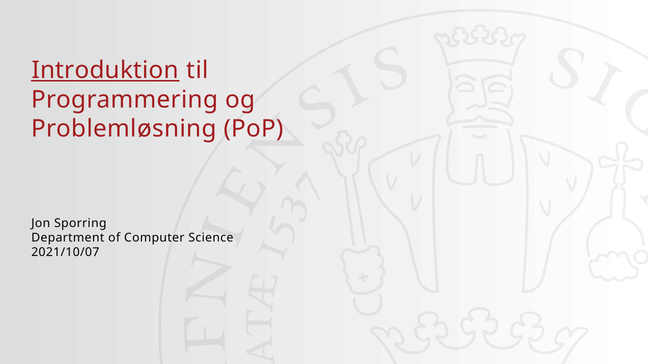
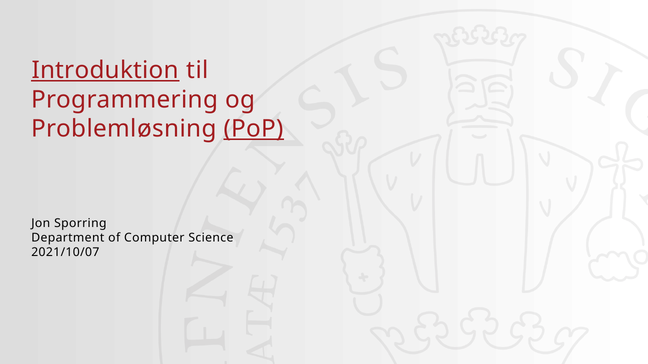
PoP underline: none -> present
